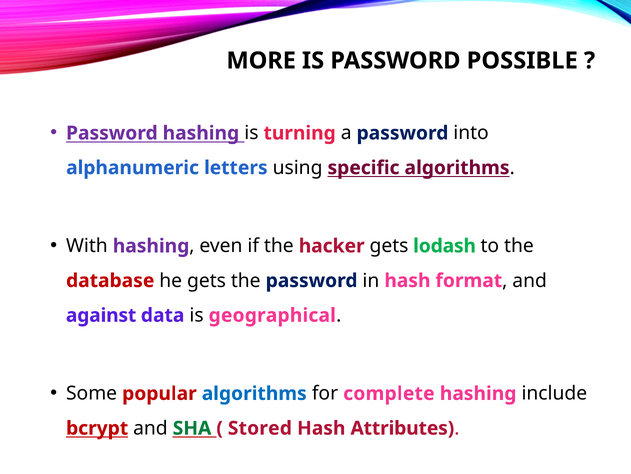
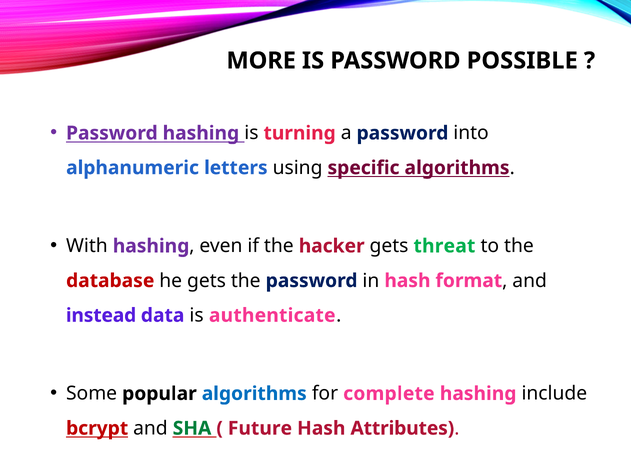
lodash: lodash -> threat
against: against -> instead
geographical: geographical -> authenticate
popular colour: red -> black
Stored: Stored -> Future
